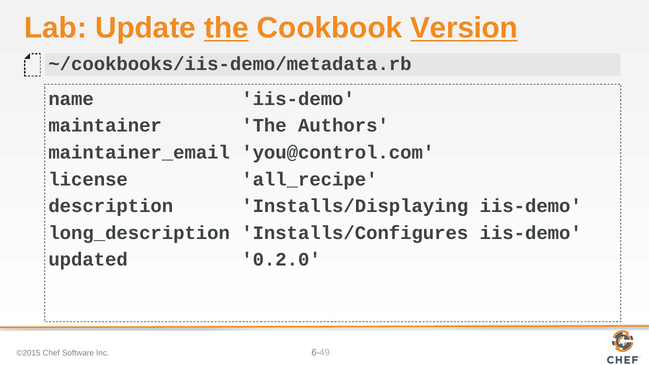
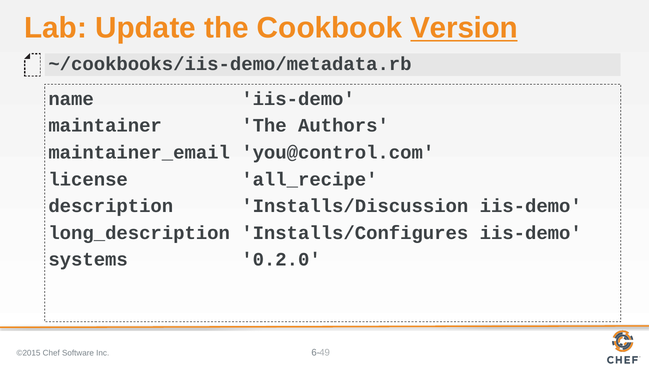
the at (226, 28) underline: present -> none
Installs/Displaying: Installs/Displaying -> Installs/Discussion
updated: updated -> systems
